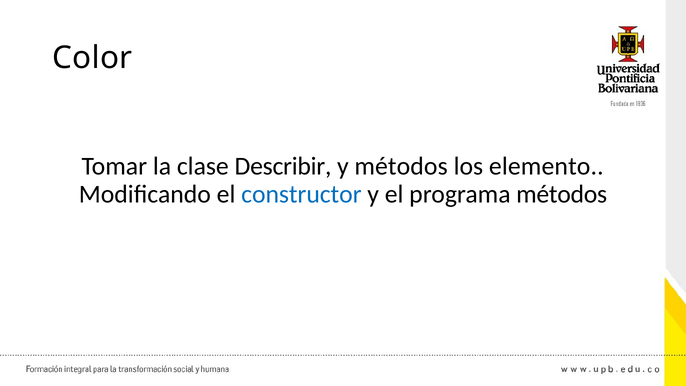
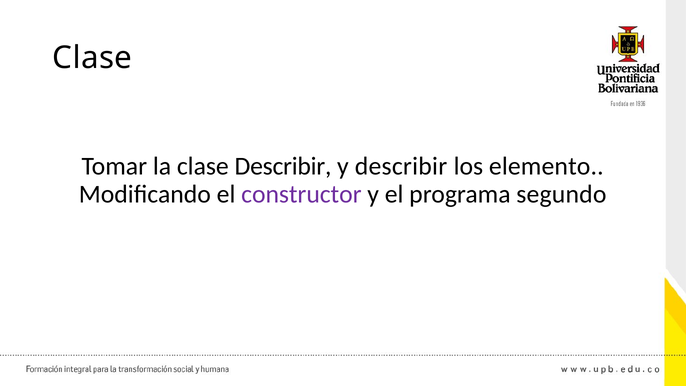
Color at (92, 58): Color -> Clase
y métodos: métodos -> describir
constructor colour: blue -> purple
programa métodos: métodos -> segundo
